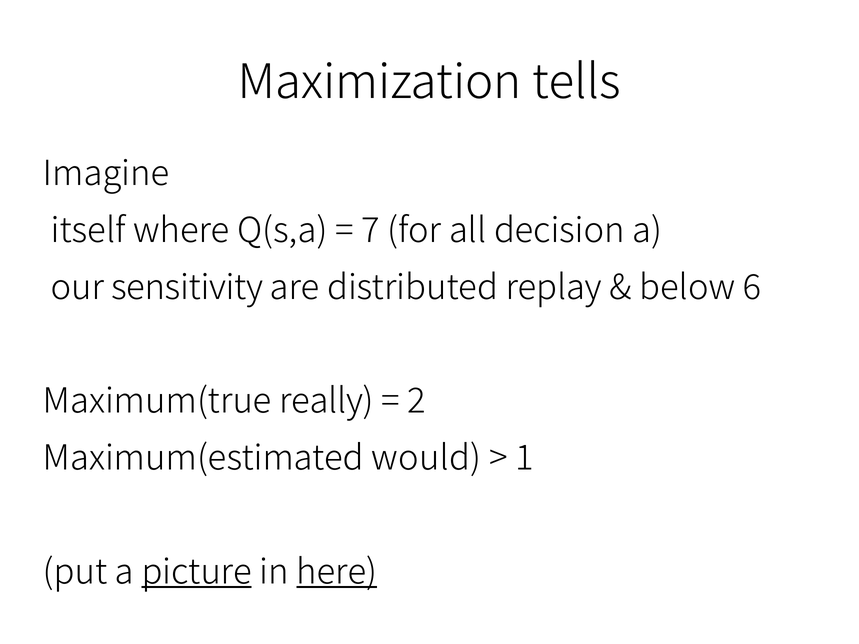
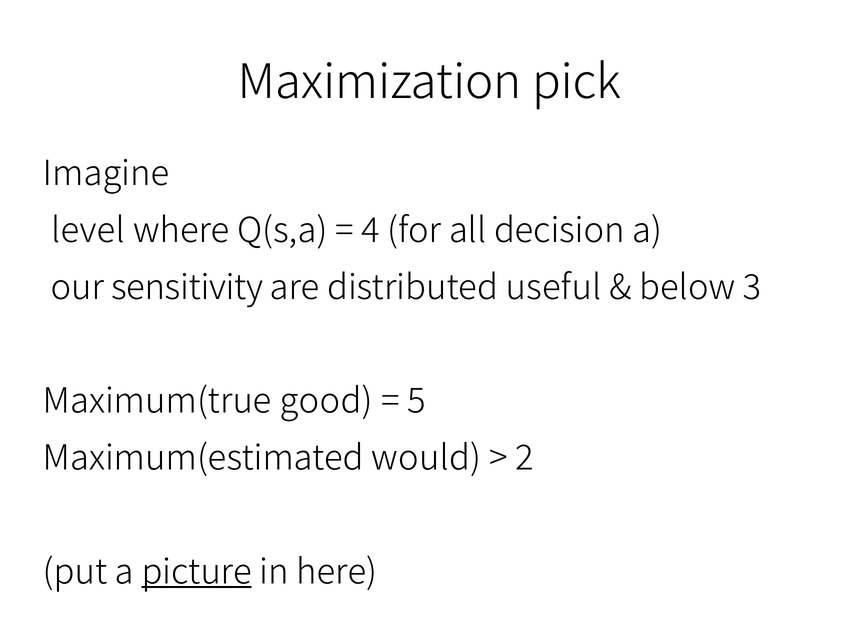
tells: tells -> pick
itself: itself -> level
7: 7 -> 4
replay: replay -> useful
6: 6 -> 3
really: really -> good
2: 2 -> 5
1: 1 -> 2
here underline: present -> none
